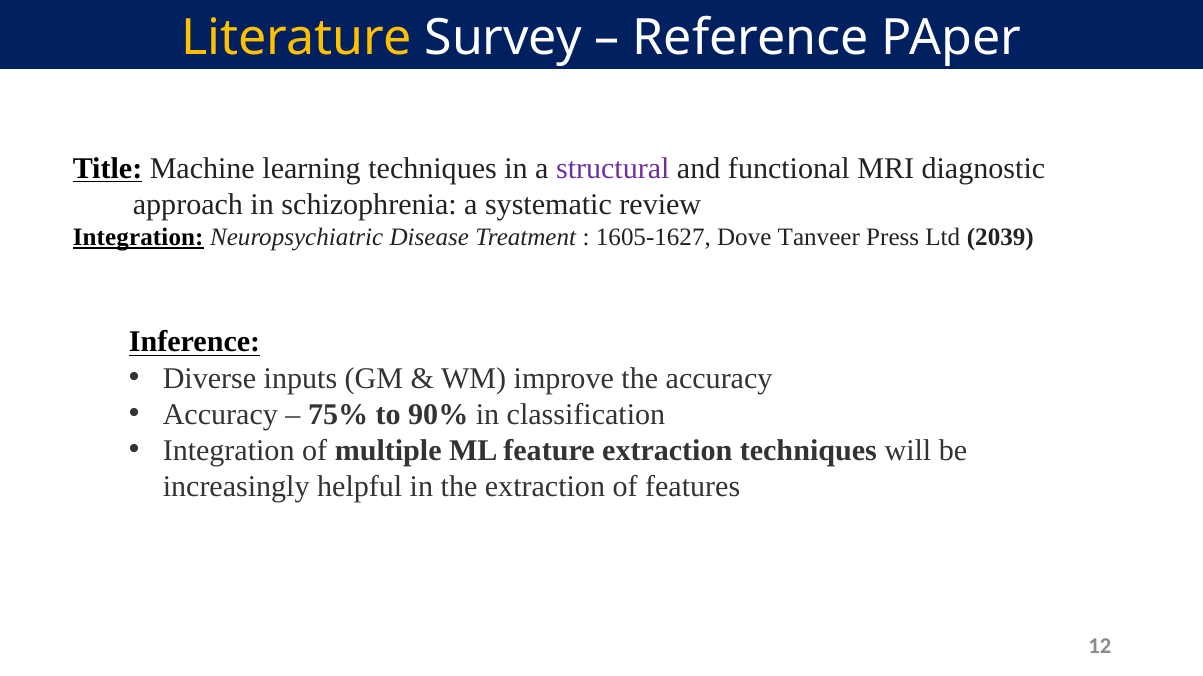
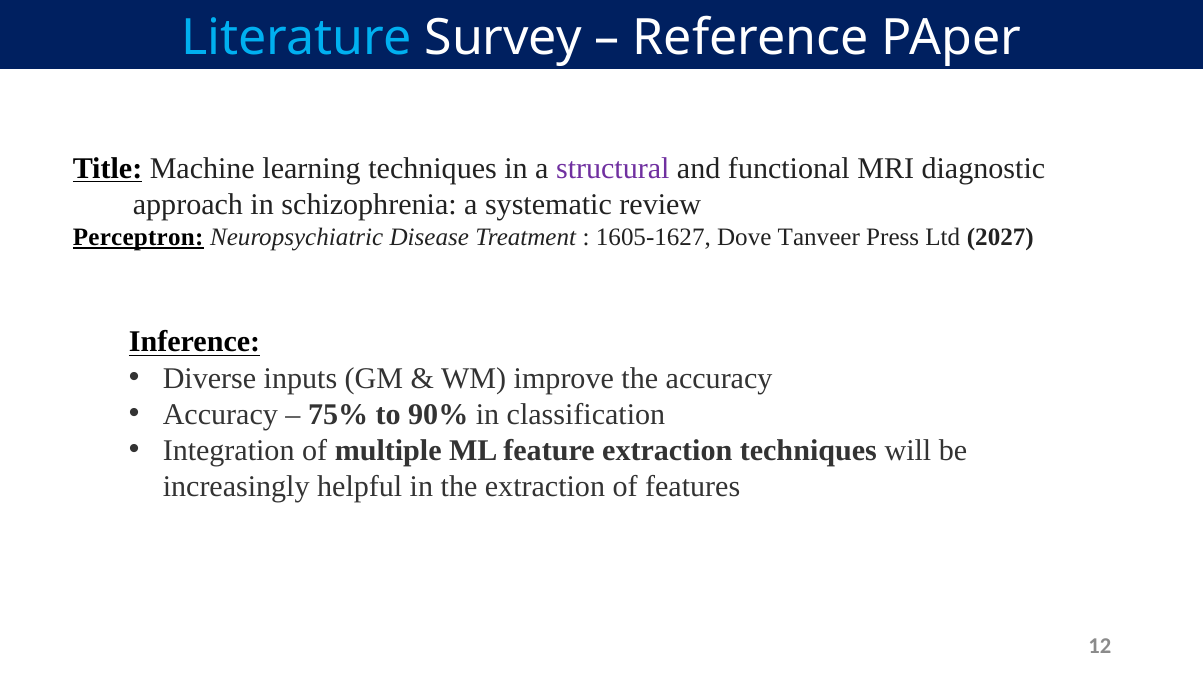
Literature colour: yellow -> light blue
Integration at (138, 237): Integration -> Perceptron
2039: 2039 -> 2027
